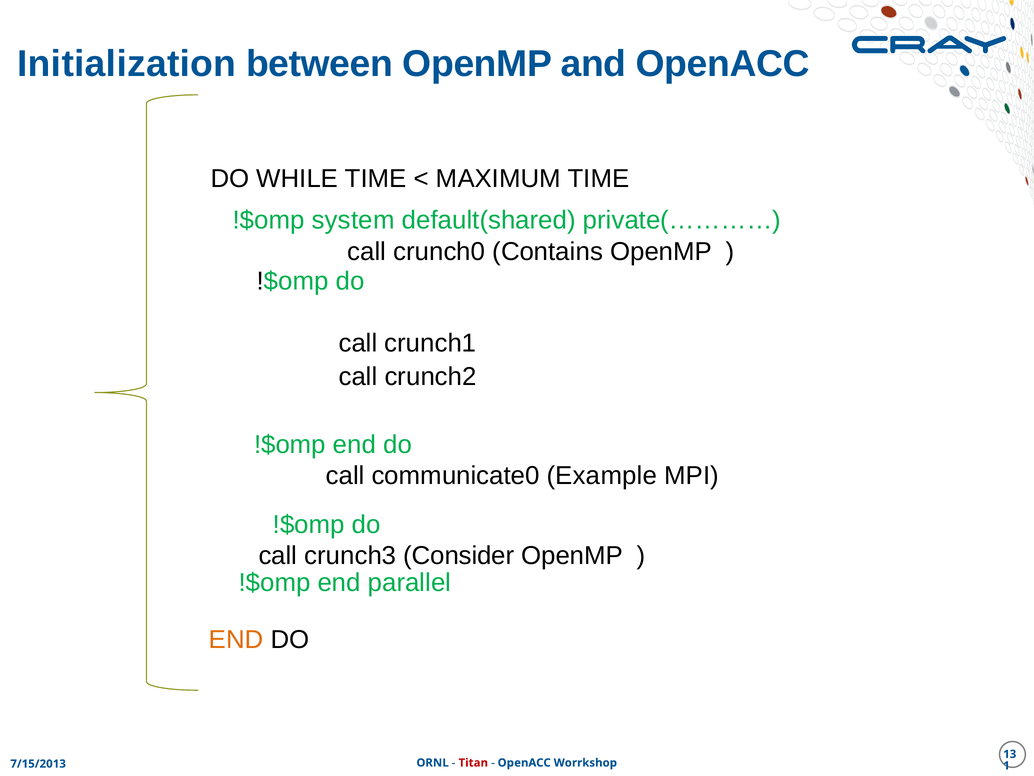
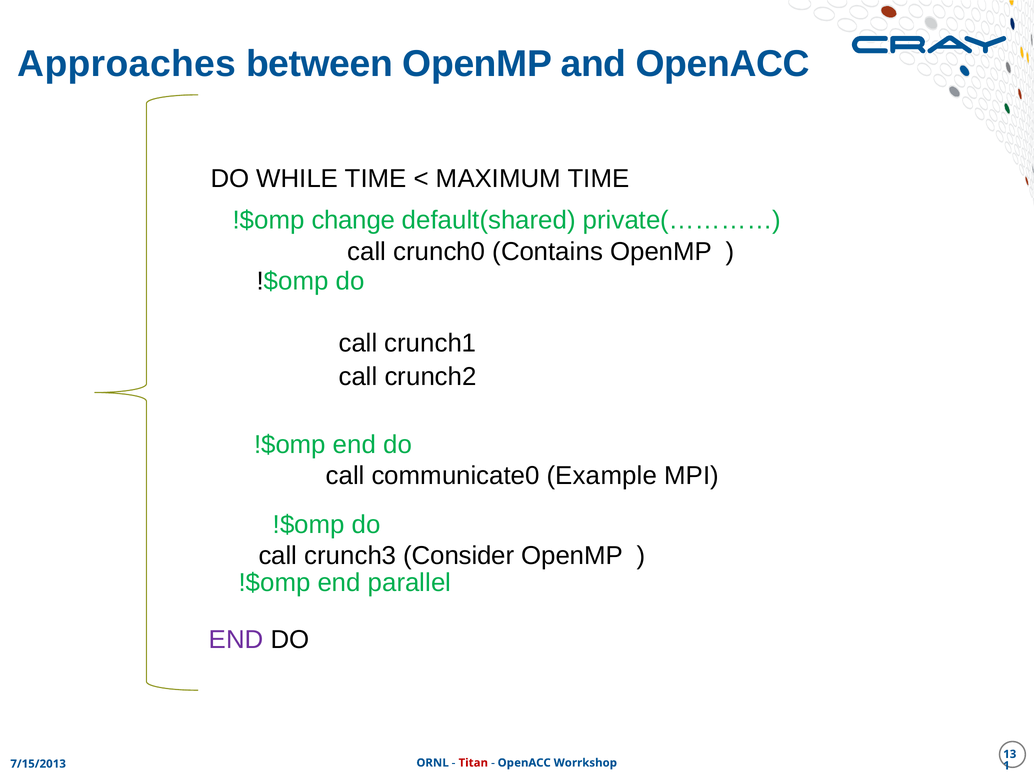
Initialization: Initialization -> Approaches
system: system -> change
END at (236, 639) colour: orange -> purple
